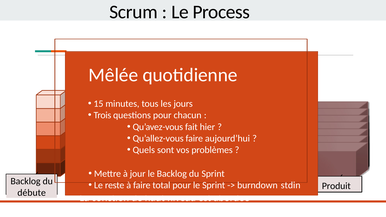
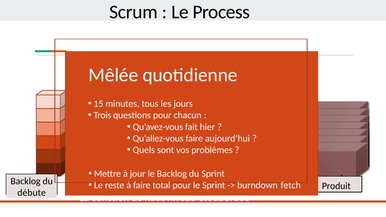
stdin: stdin -> fetch
